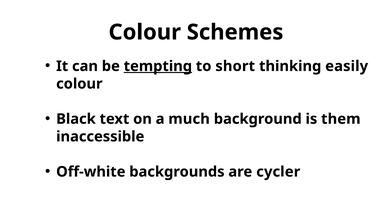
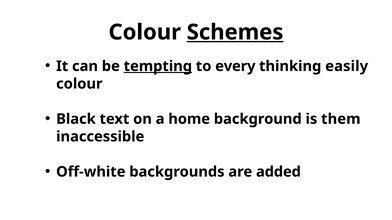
Schemes underline: none -> present
short: short -> every
much: much -> home
cycler: cycler -> added
